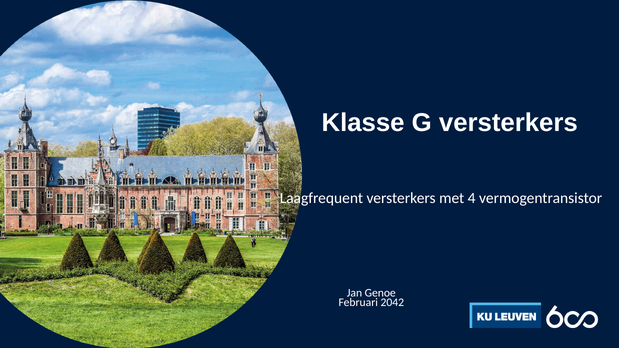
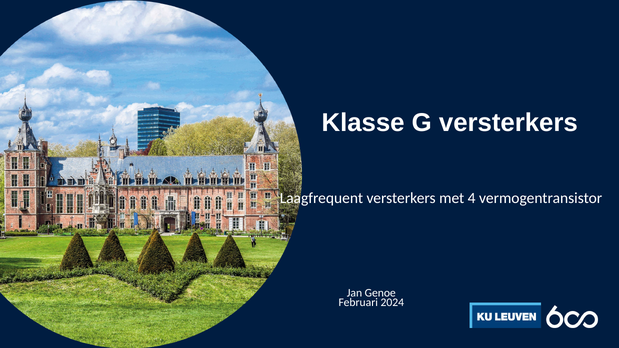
2042: 2042 -> 2024
